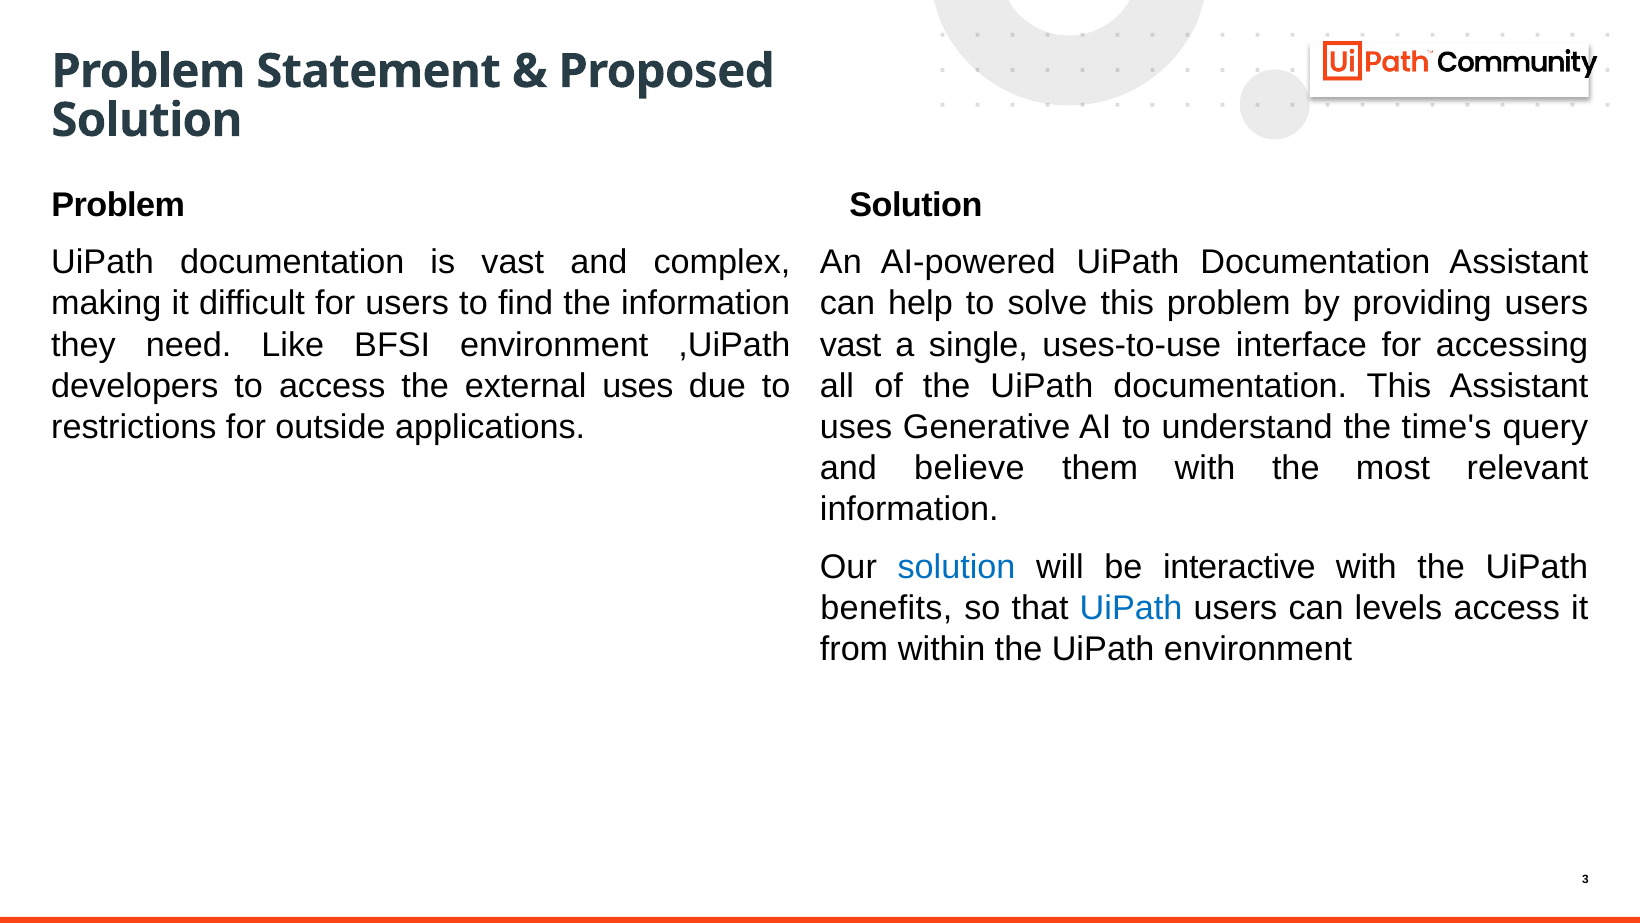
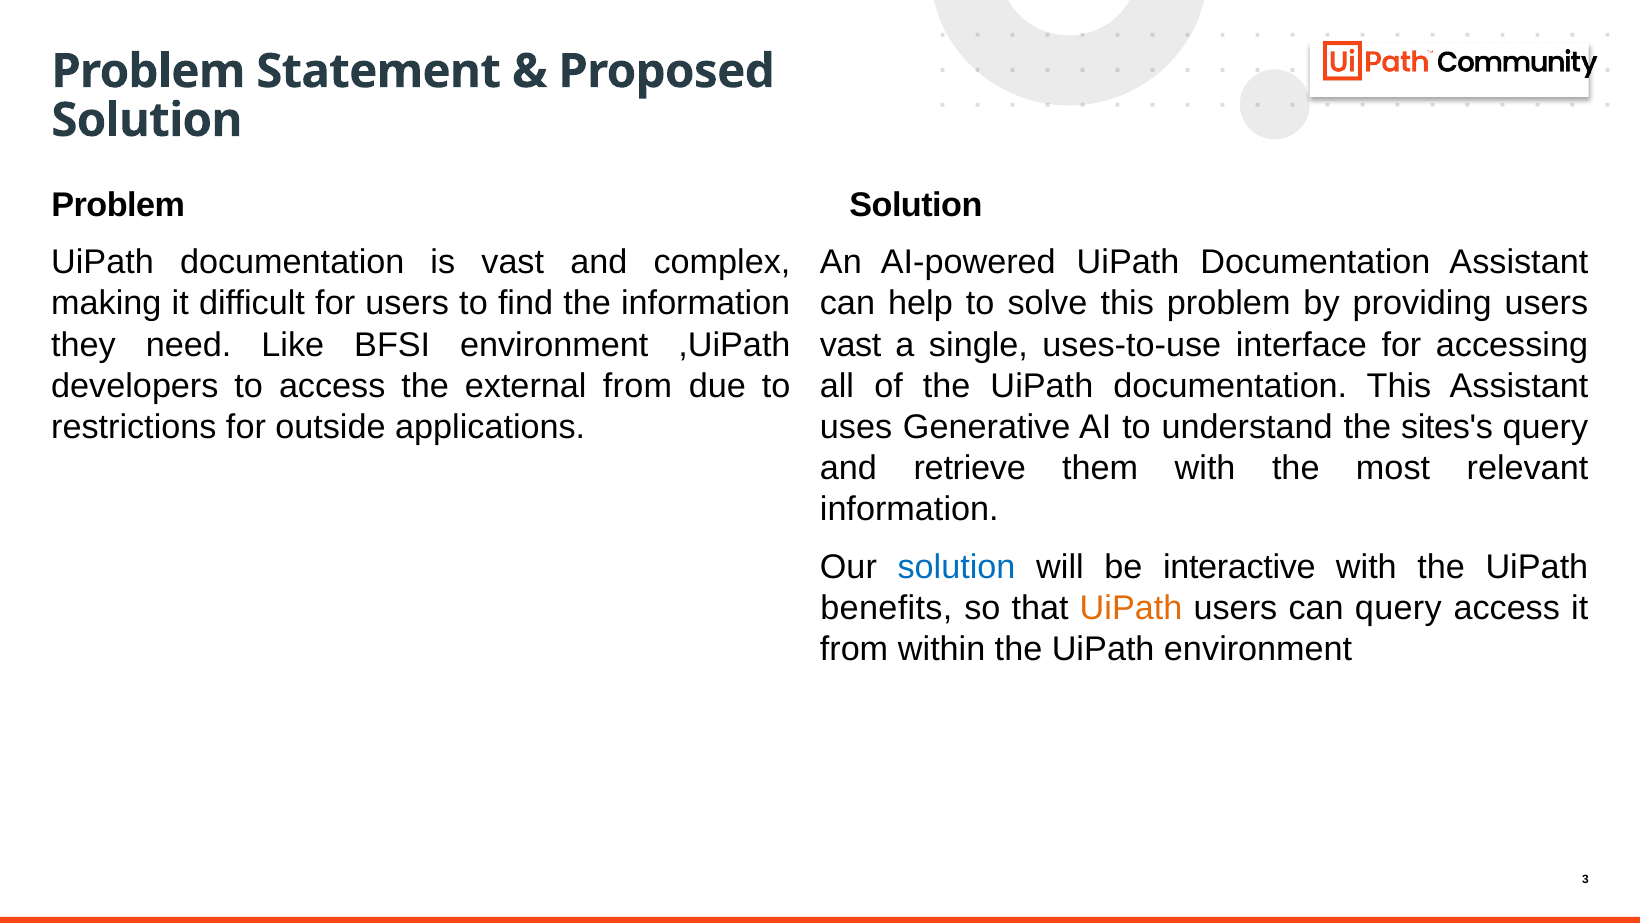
external uses: uses -> from
time's: time's -> sites's
believe: believe -> retrieve
UiPath at (1131, 608) colour: blue -> orange
can levels: levels -> query
